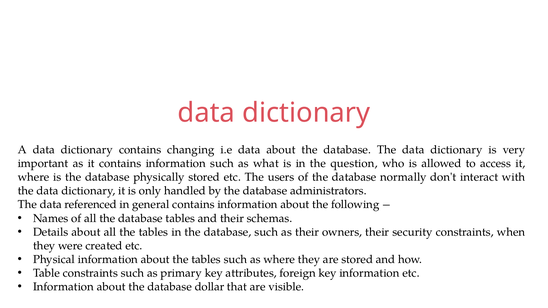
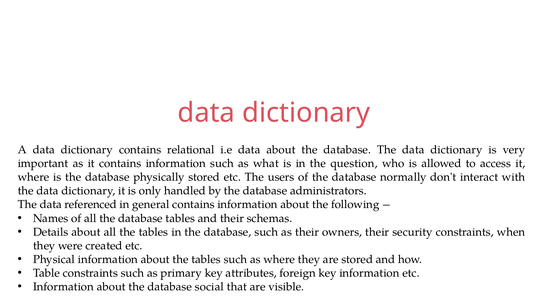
changing: changing -> relational
dollar: dollar -> social
